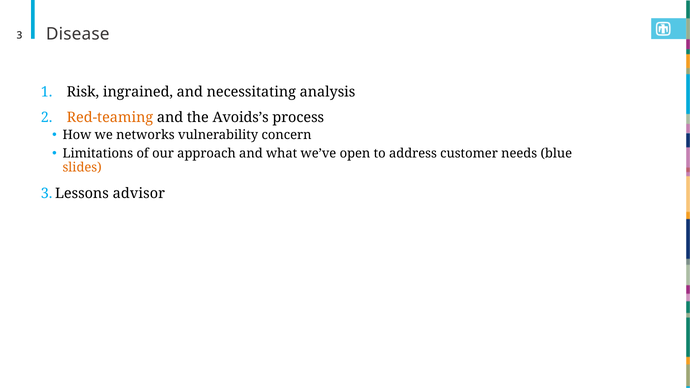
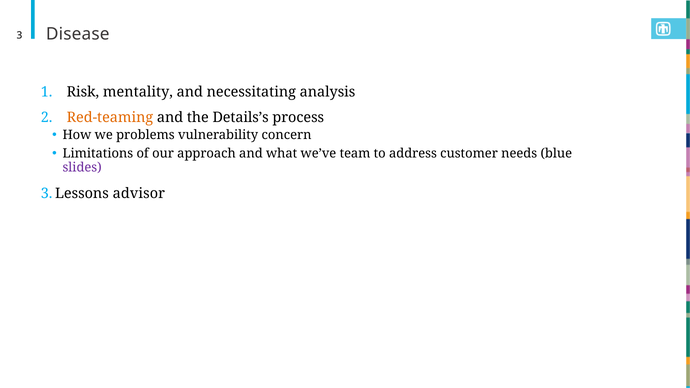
ingrained: ingrained -> mentality
Avoids’s: Avoids’s -> Details’s
networks: networks -> problems
open: open -> team
slides colour: orange -> purple
